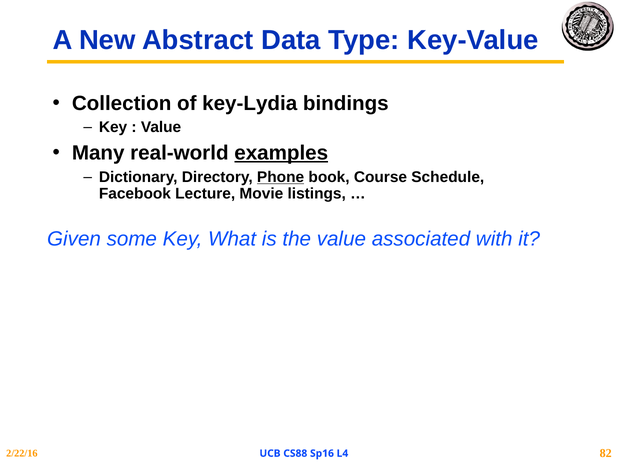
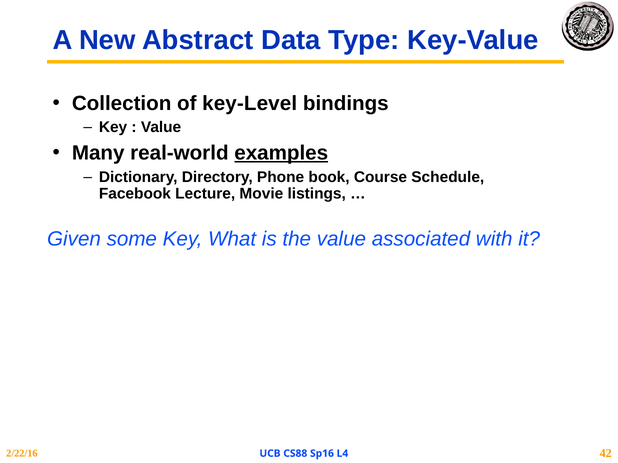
key-Lydia: key-Lydia -> key-Level
Phone underline: present -> none
82: 82 -> 42
